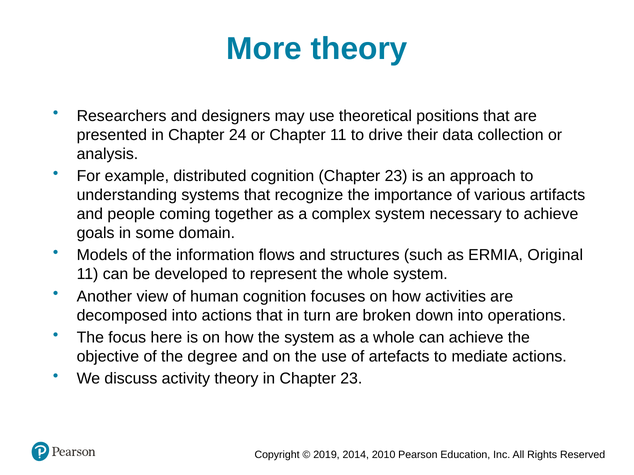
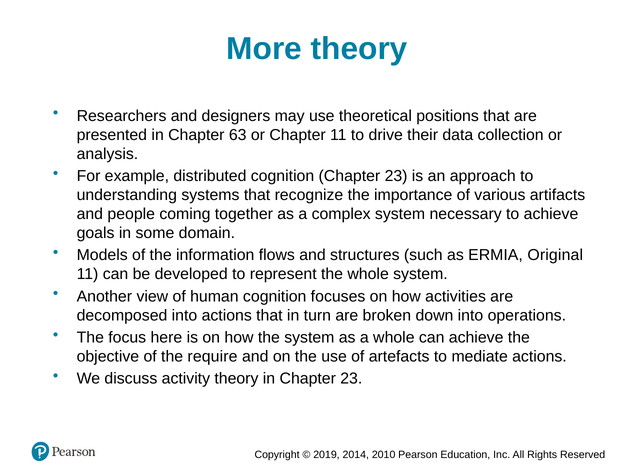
24: 24 -> 63
degree: degree -> require
